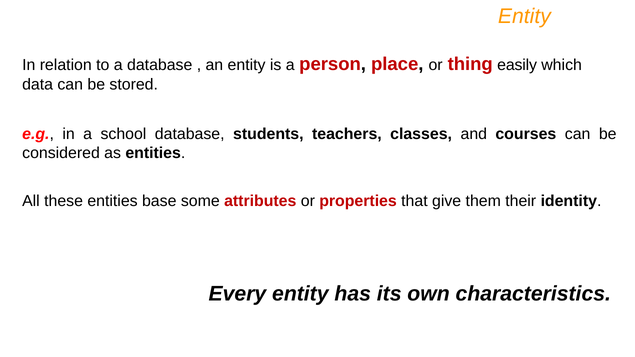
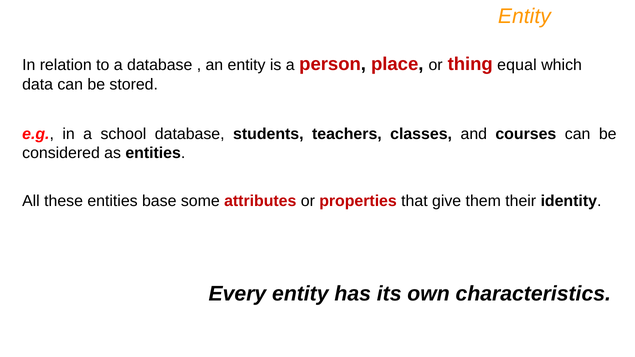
easily: easily -> equal
